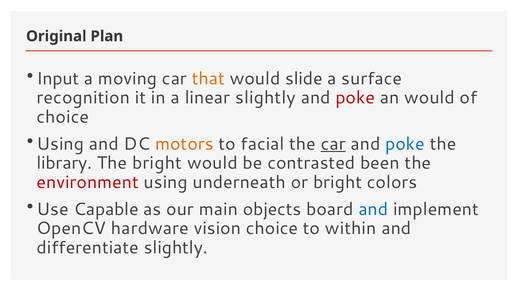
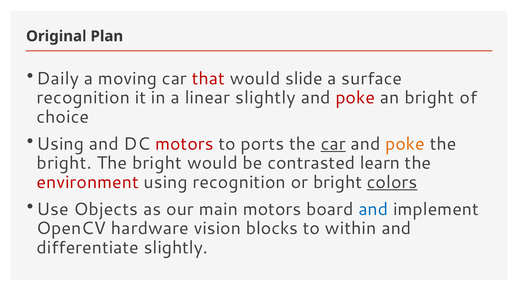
Input: Input -> Daily
that colour: orange -> red
an would: would -> bright
motors at (184, 144) colour: orange -> red
facial: facial -> ports
poke at (405, 144) colour: blue -> orange
library at (64, 163): library -> bright
been: been -> learn
using underneath: underneath -> recognition
colors underline: none -> present
Capable: Capable -> Objects
main objects: objects -> motors
vision choice: choice -> blocks
